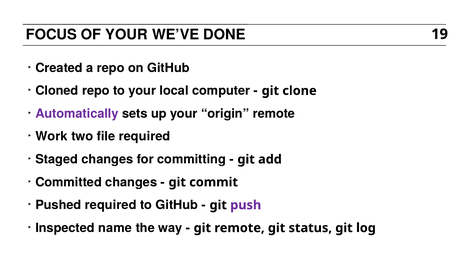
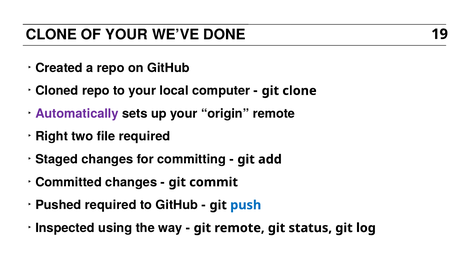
FOCUS at (51, 35): FOCUS -> CLONE
Work: Work -> Right
push colour: purple -> blue
name: name -> using
